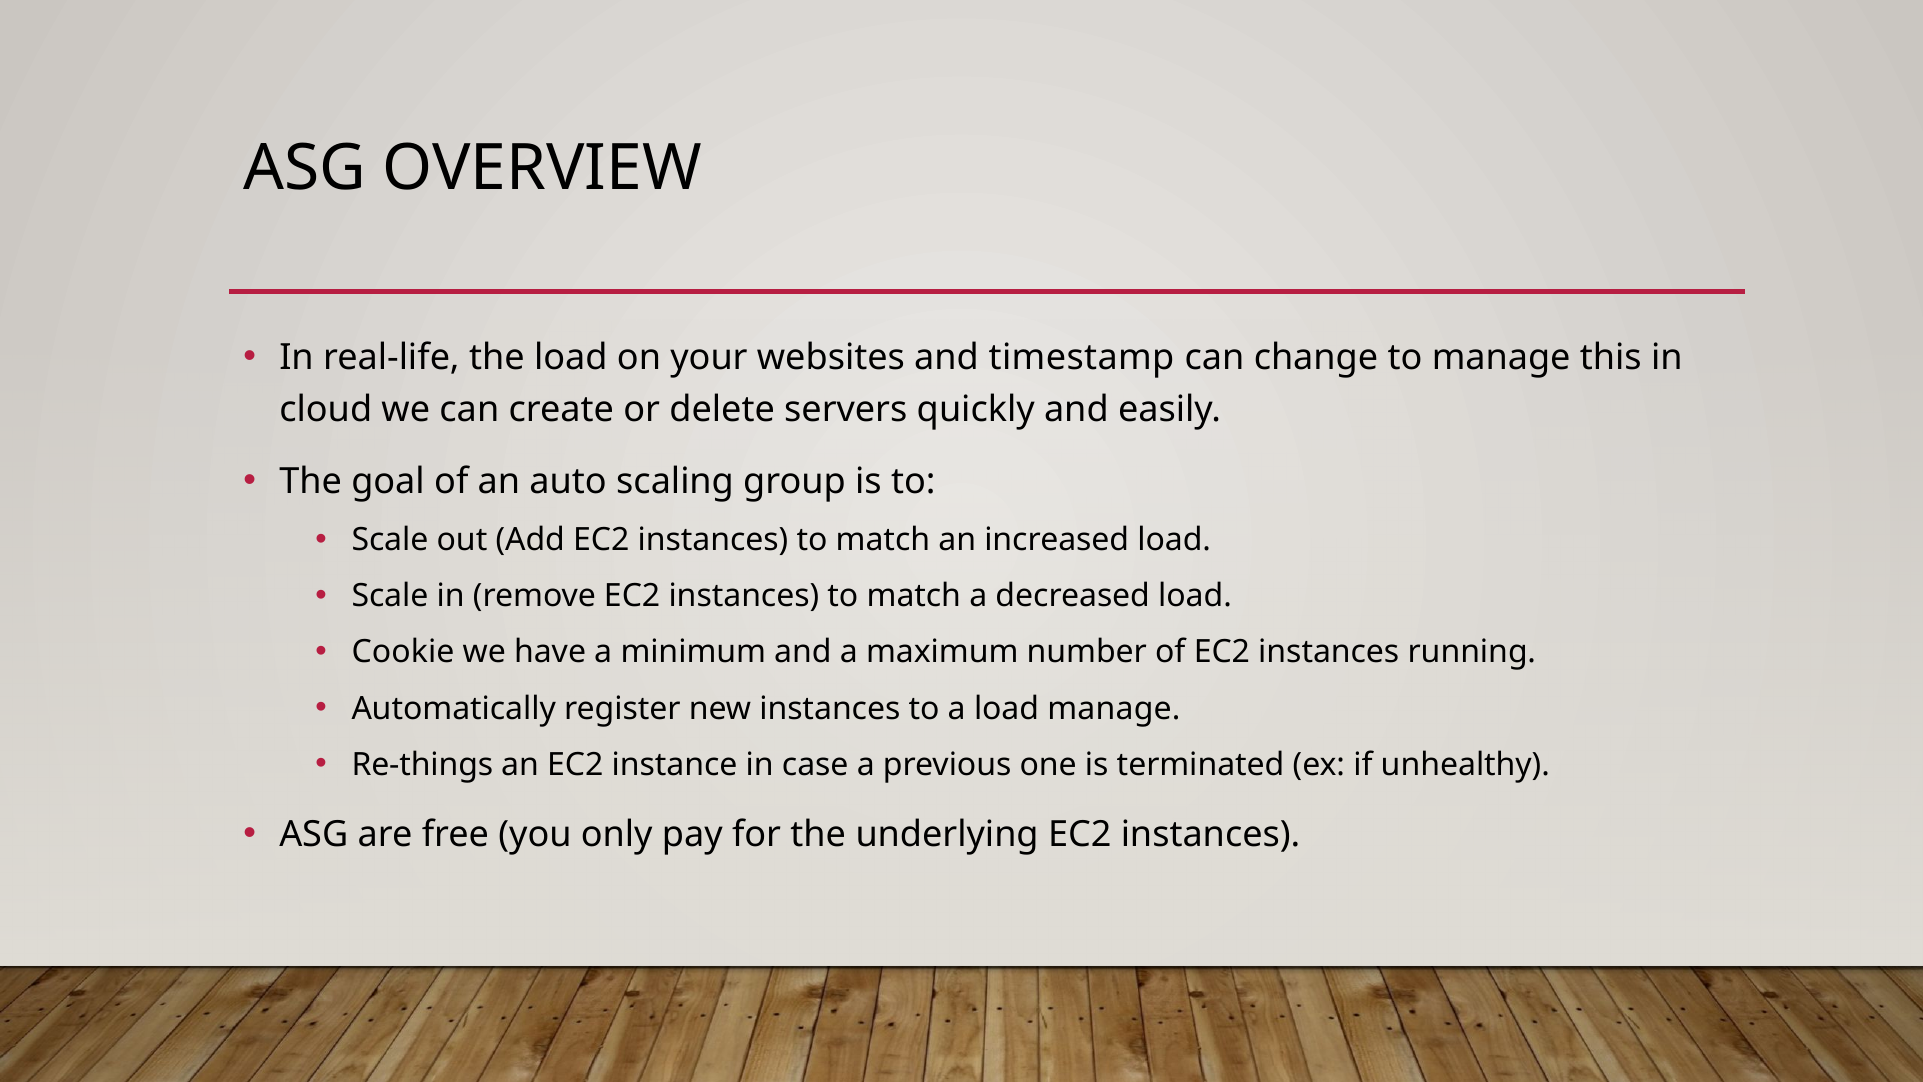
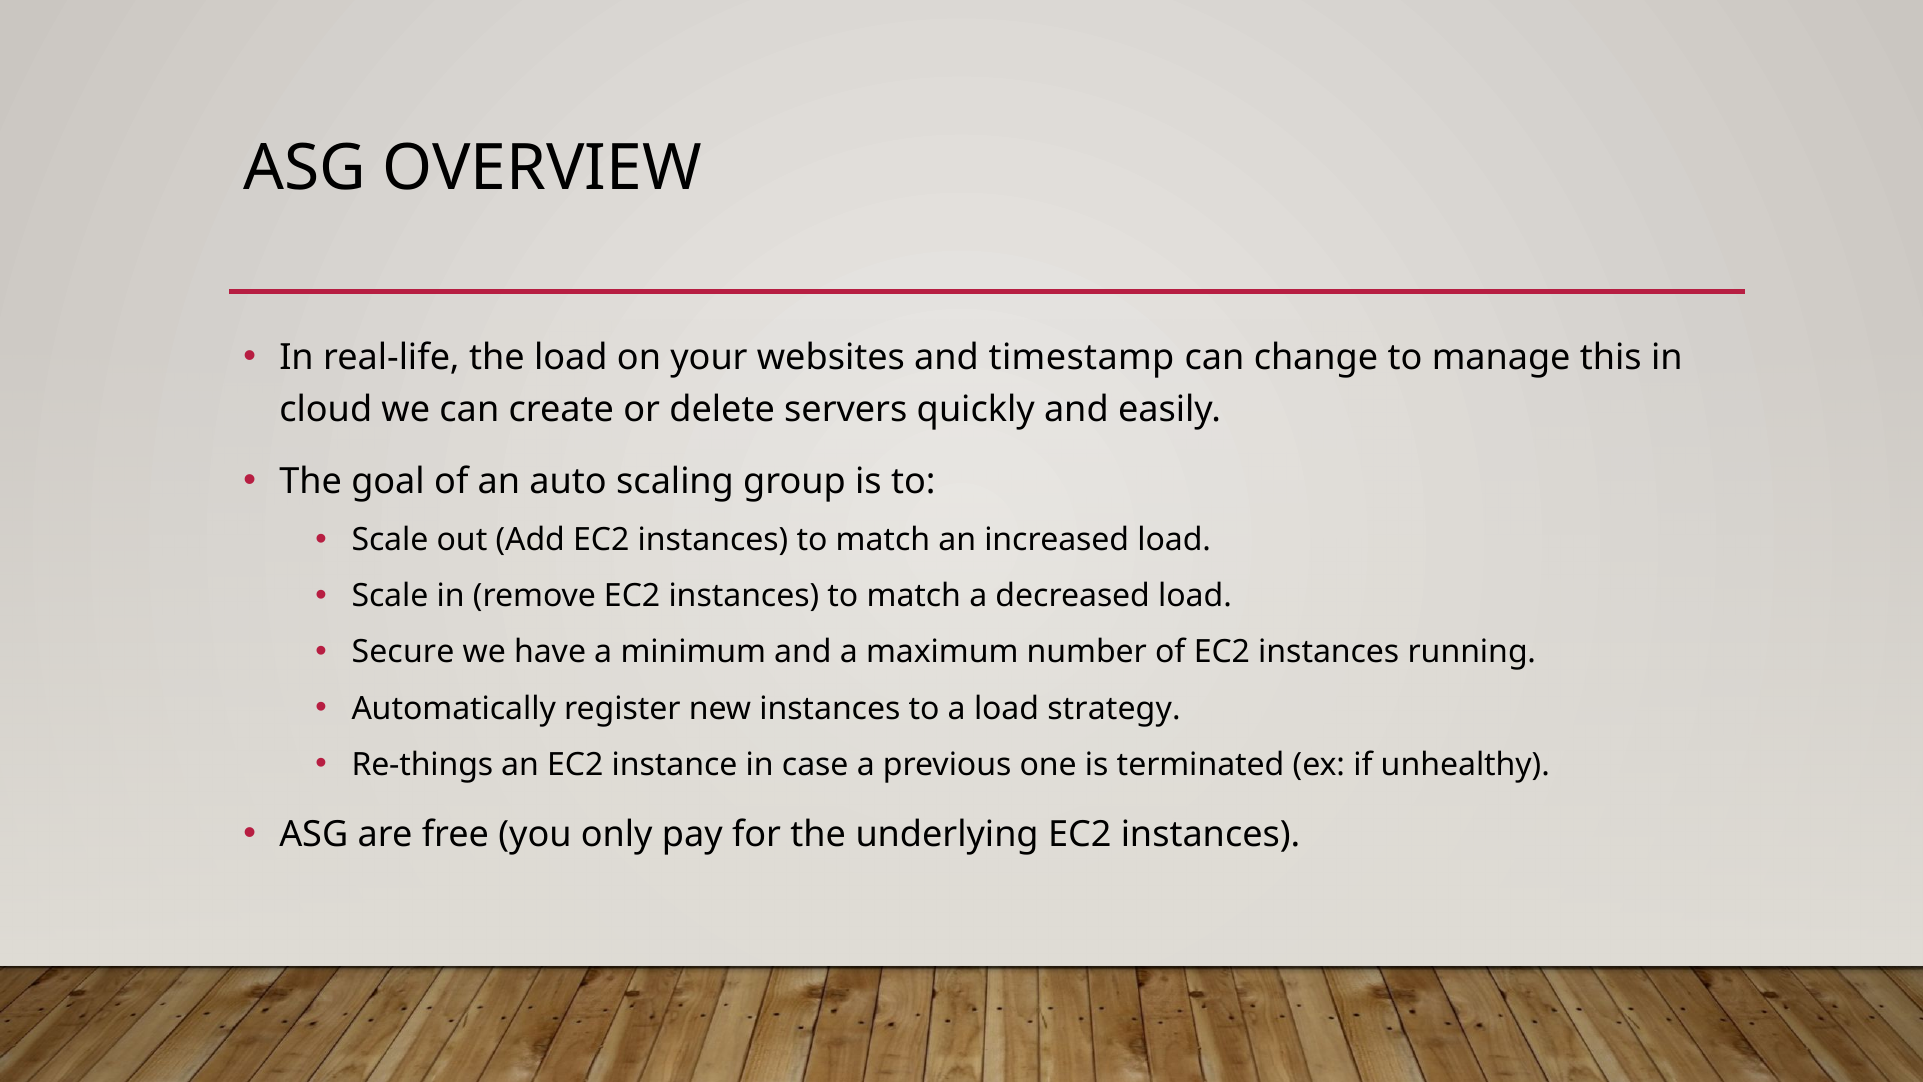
Cookie: Cookie -> Secure
load manage: manage -> strategy
